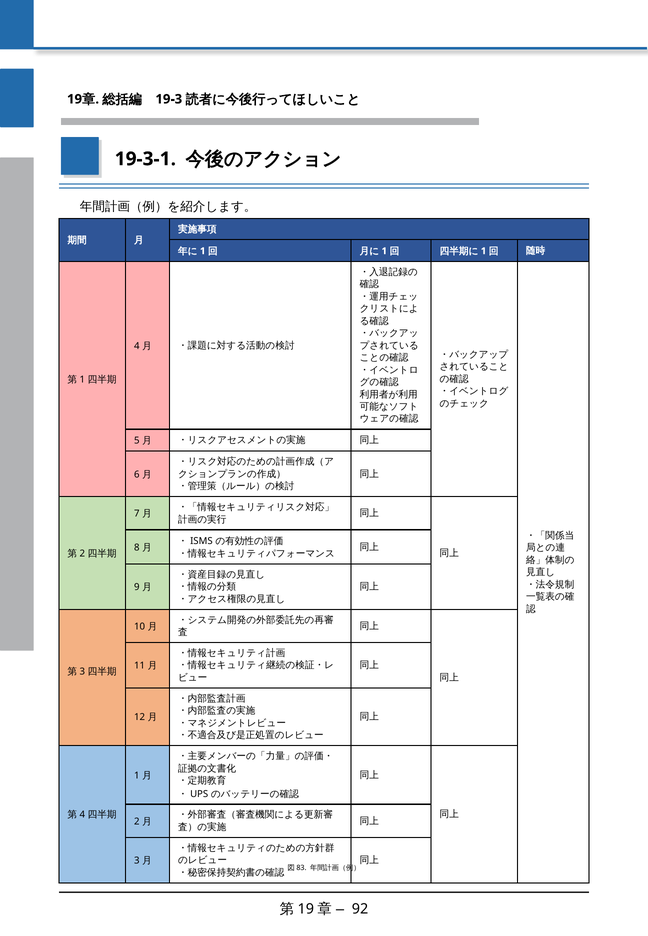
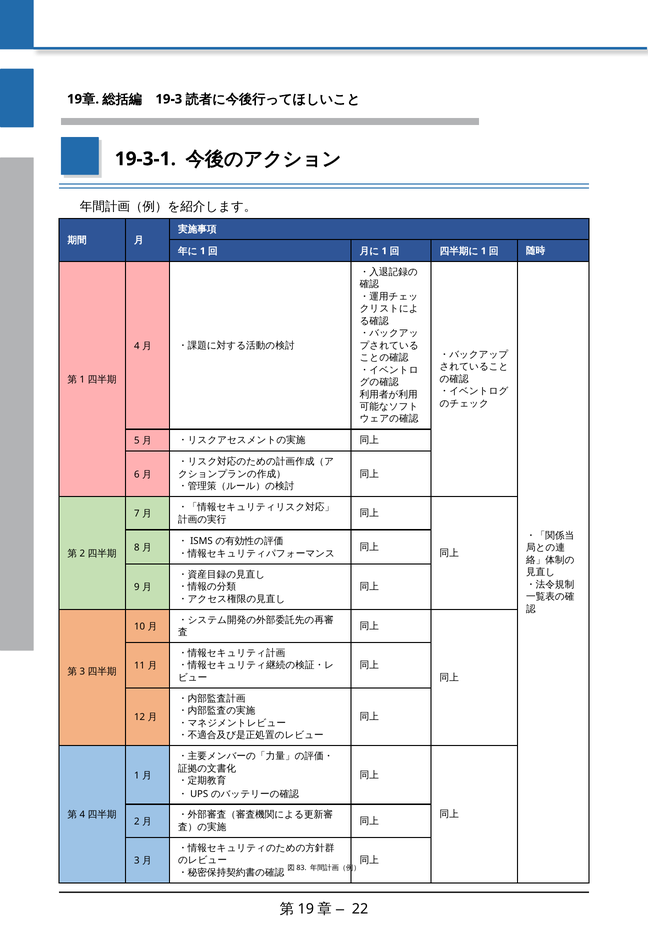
92: 92 -> 22
